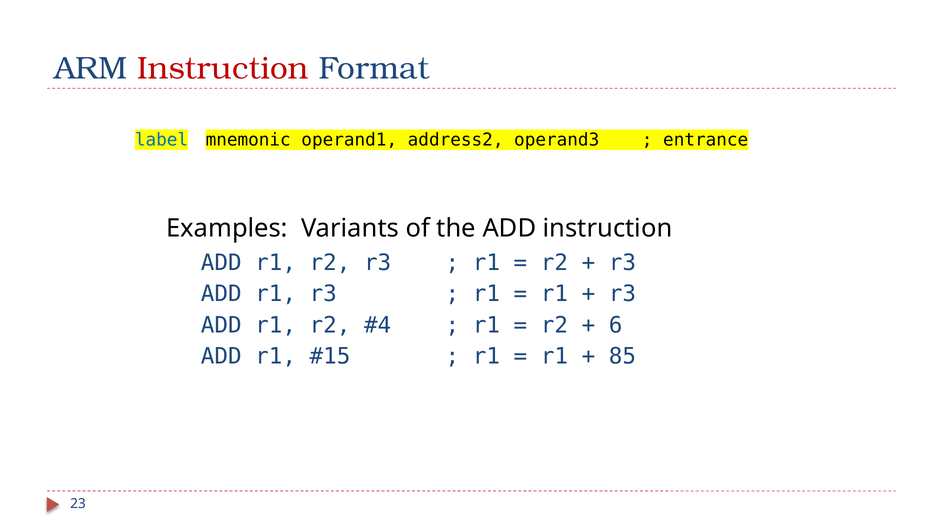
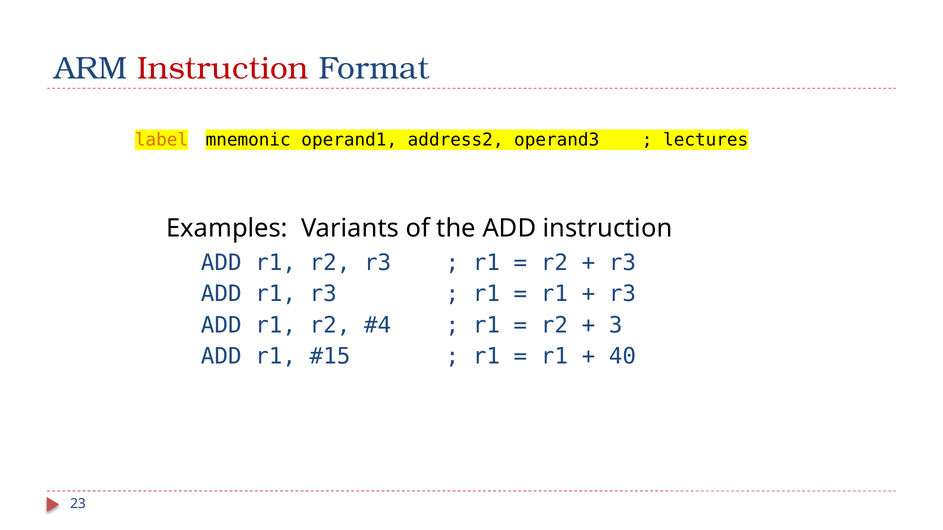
label colour: blue -> orange
entrance: entrance -> lectures
6: 6 -> 3
85: 85 -> 40
